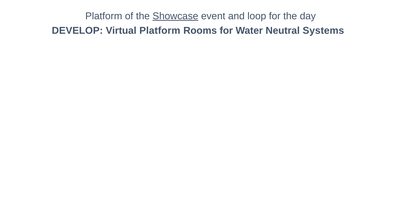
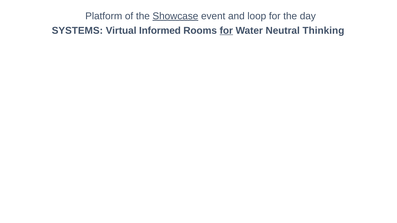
DEVELOP: DEVELOP -> SYSTEMS
Virtual Platform: Platform -> Informed
for at (226, 31) underline: none -> present
Systems: Systems -> Thinking
